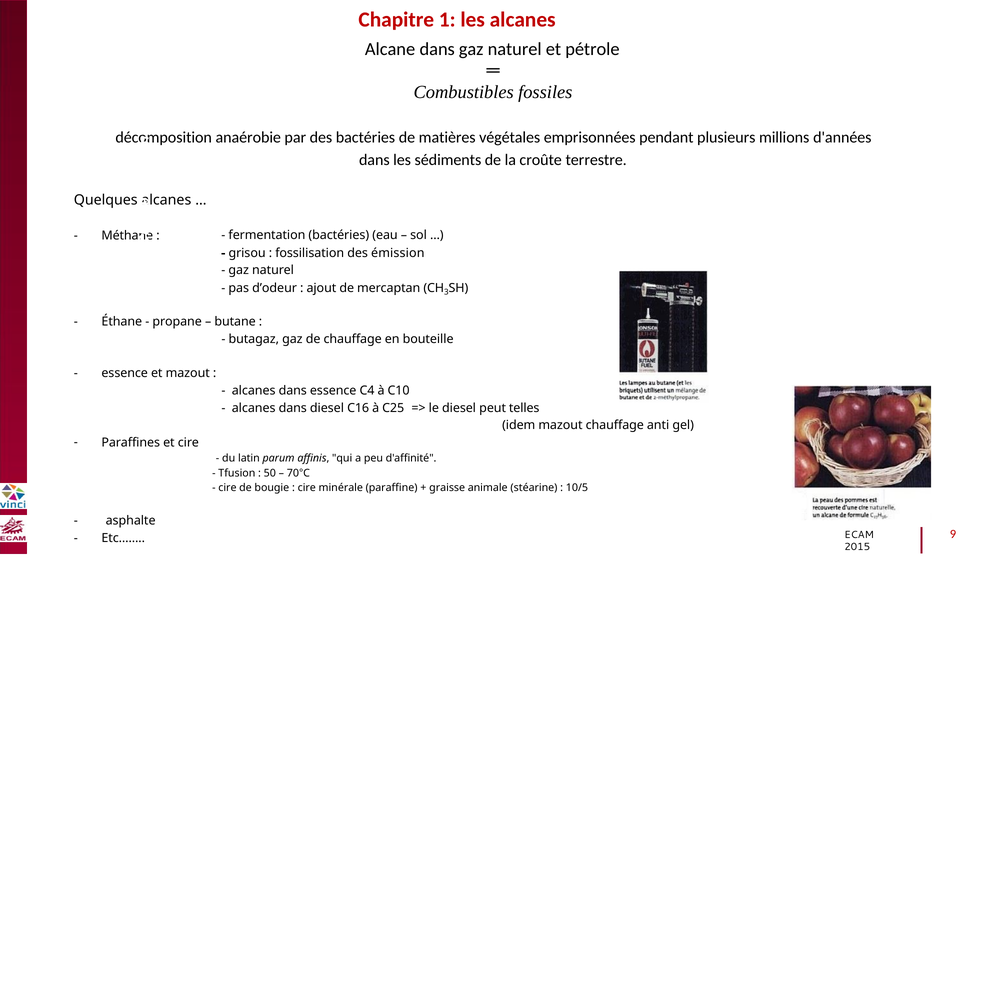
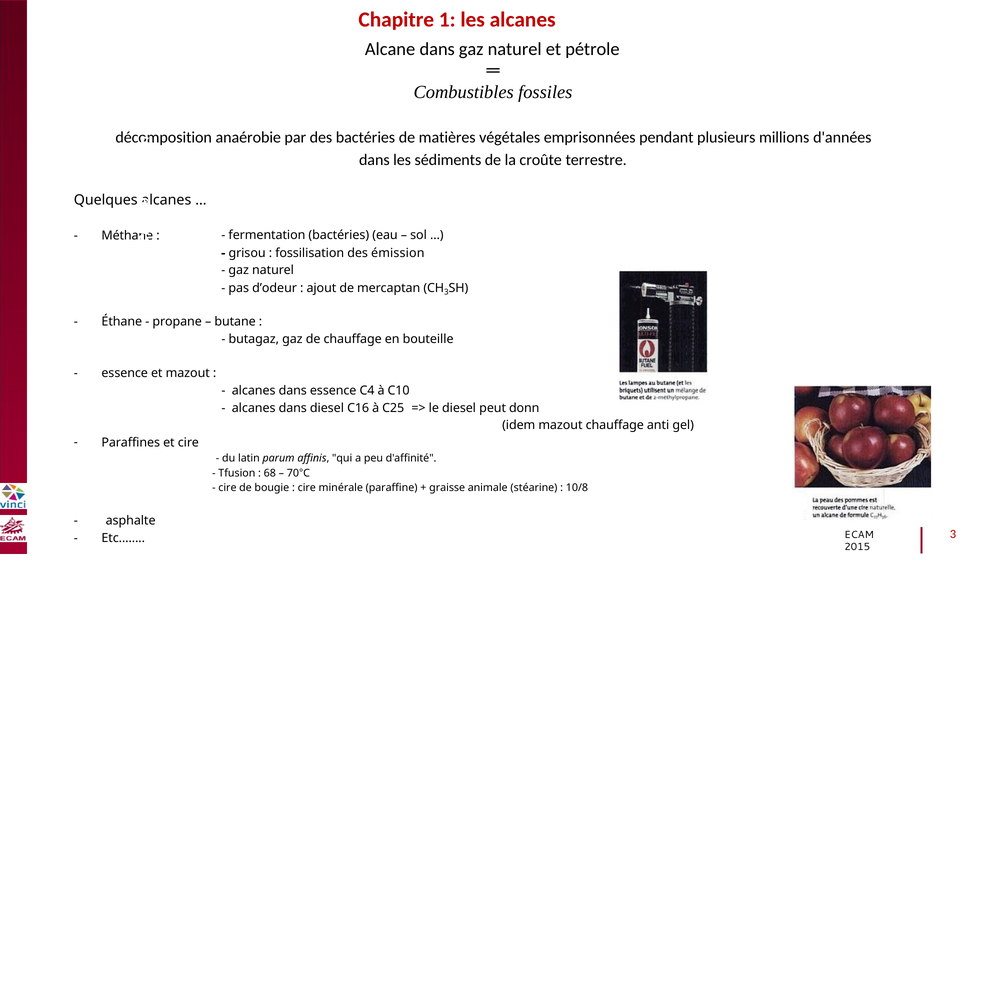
telles: telles -> donn
50: 50 -> 68
10/5: 10/5 -> 10/8
Etc…… 9: 9 -> 3
